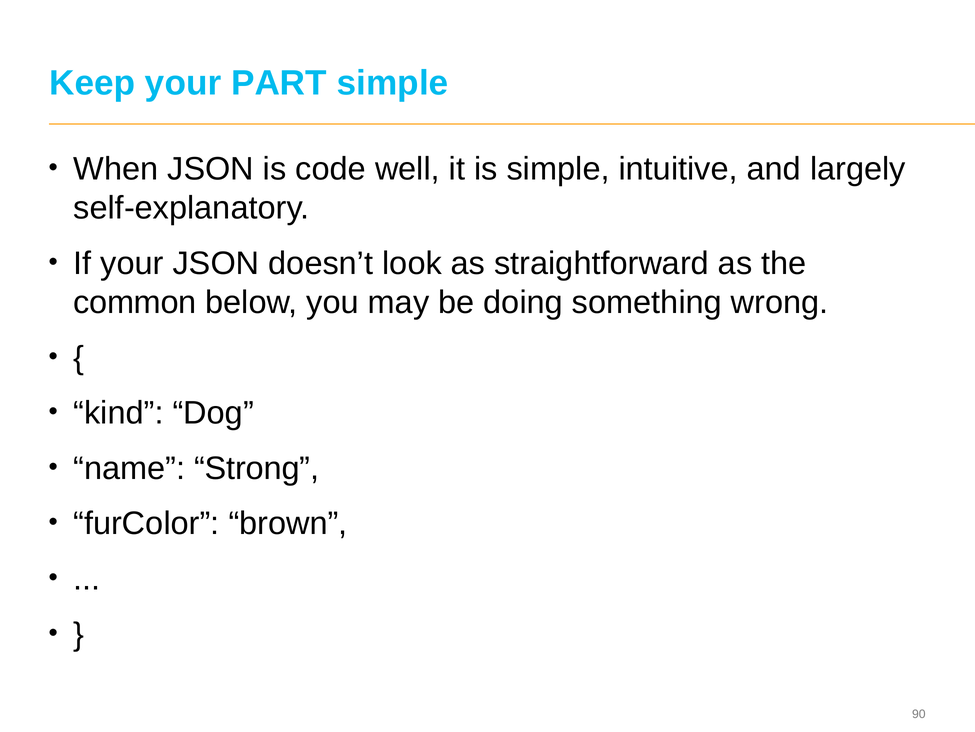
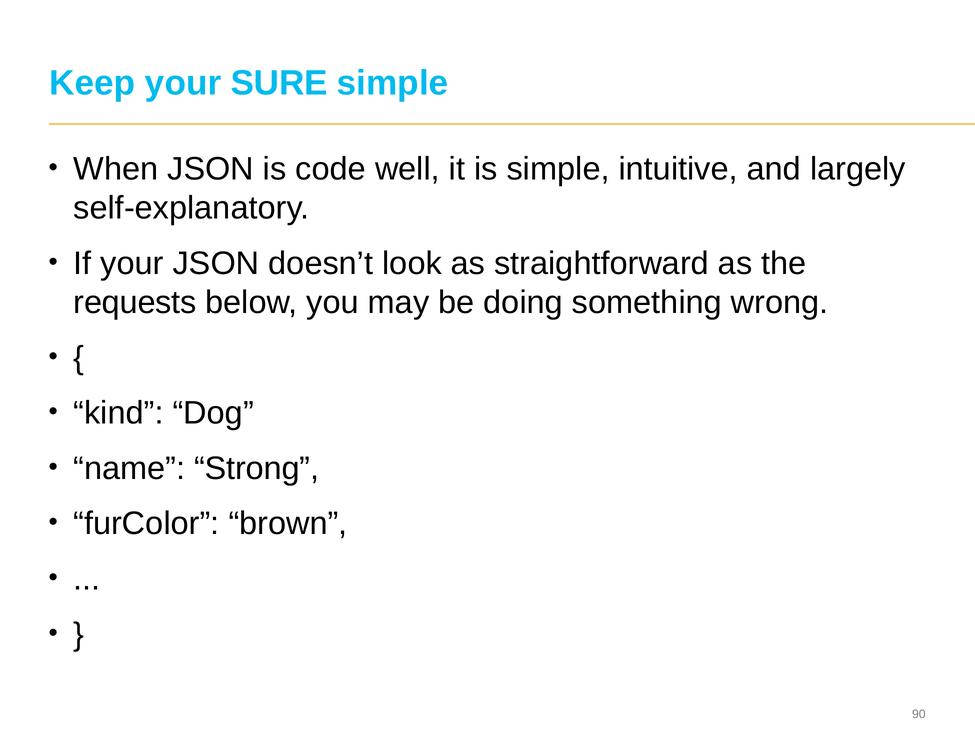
PART: PART -> SURE
common: common -> requests
